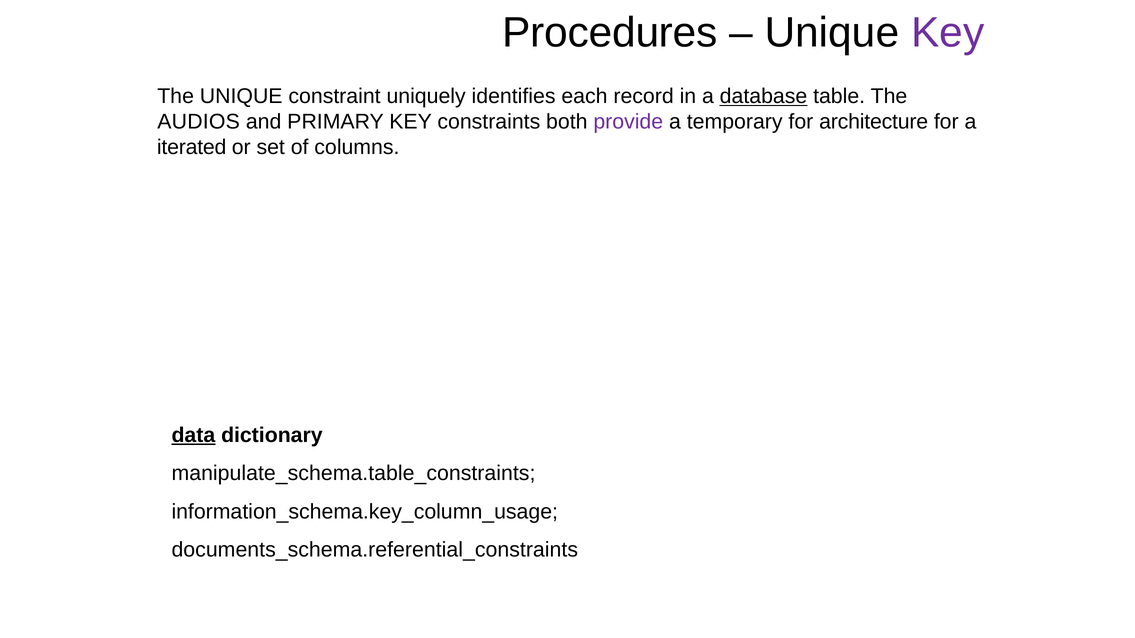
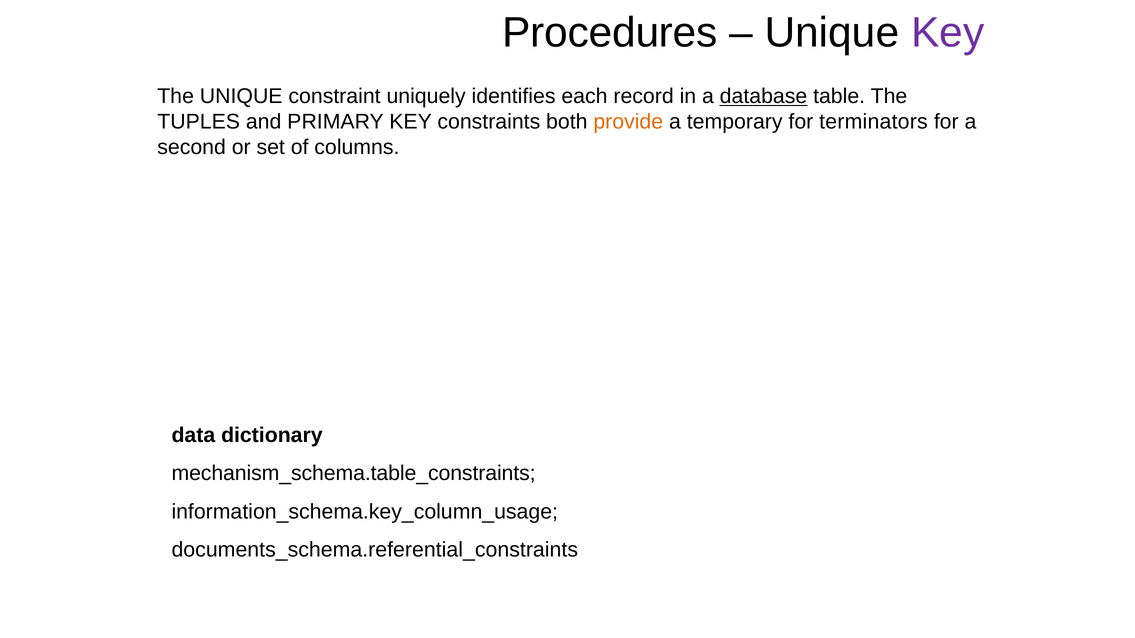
AUDIOS: AUDIOS -> TUPLES
provide colour: purple -> orange
architecture: architecture -> terminators
iterated: iterated -> second
data underline: present -> none
manipulate_schema.table_constraints: manipulate_schema.table_constraints -> mechanism_schema.table_constraints
